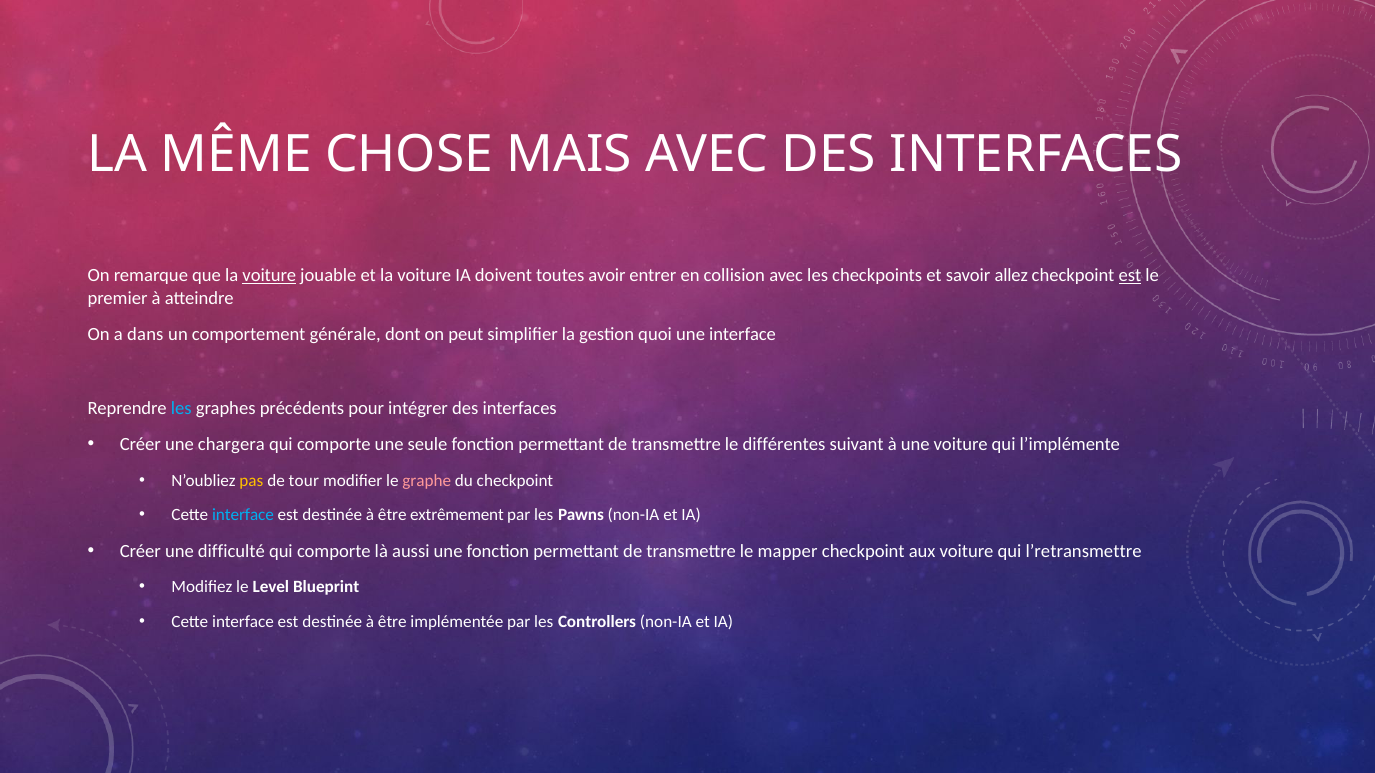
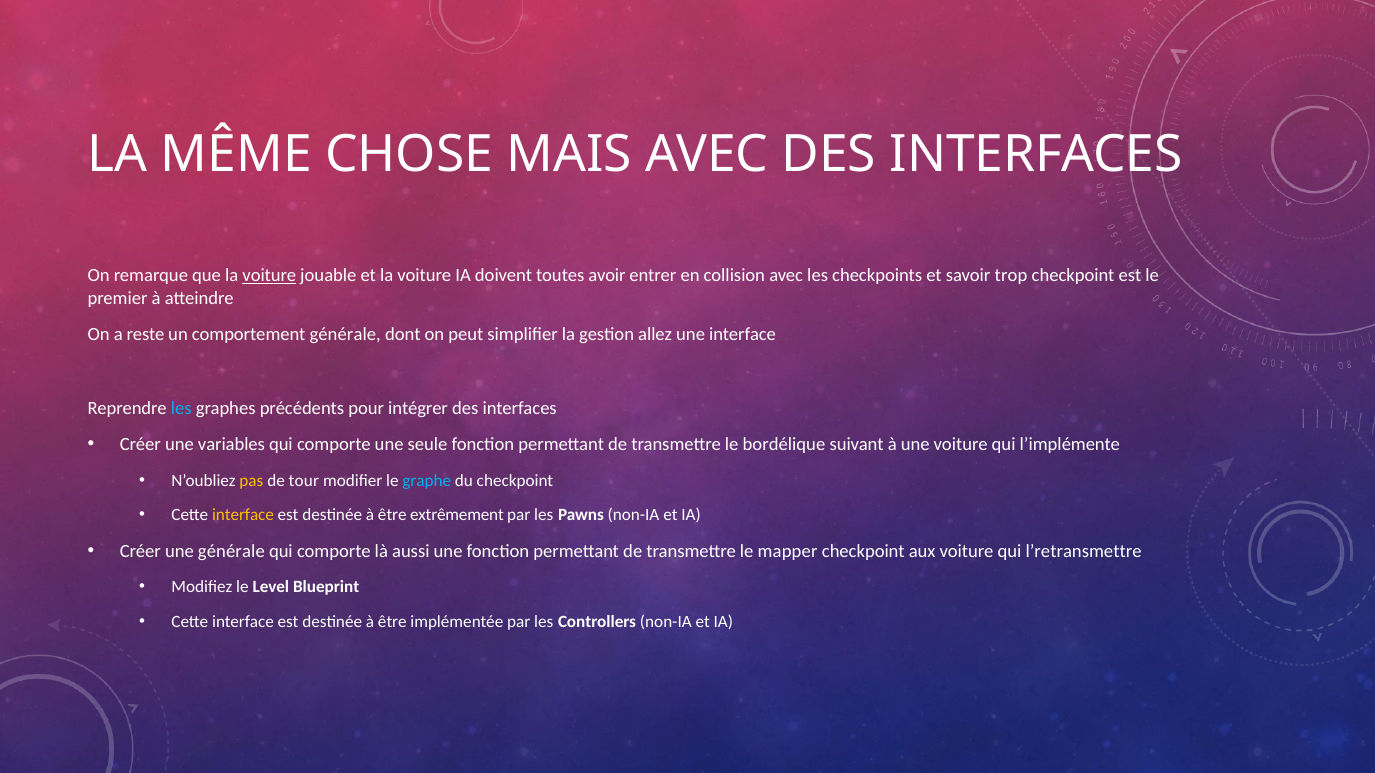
allez: allez -> trop
est at (1130, 276) underline: present -> none
dans: dans -> reste
quoi: quoi -> allez
chargera: chargera -> variables
différentes: différentes -> bordélique
graphe colour: pink -> light blue
interface at (243, 516) colour: light blue -> yellow
une difficulté: difficulté -> générale
